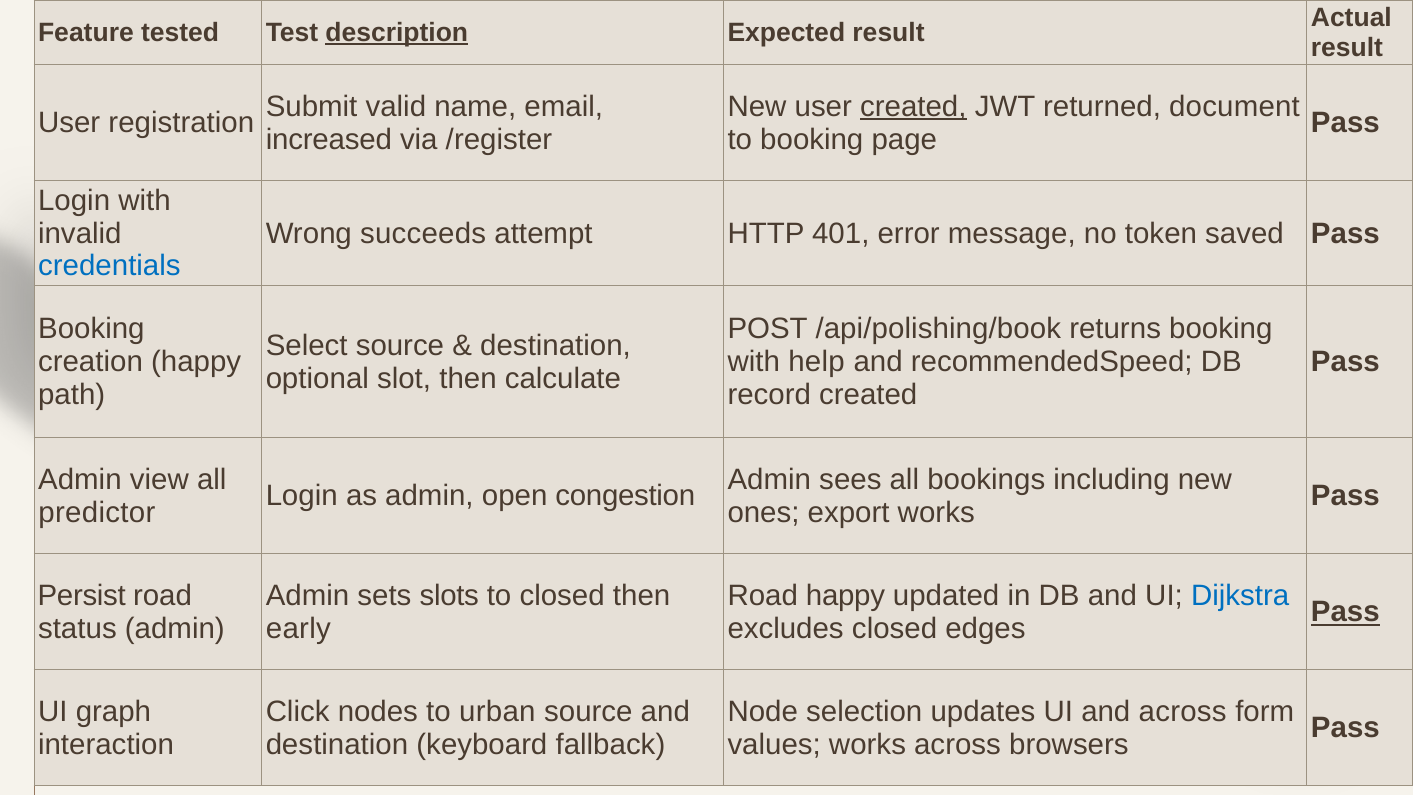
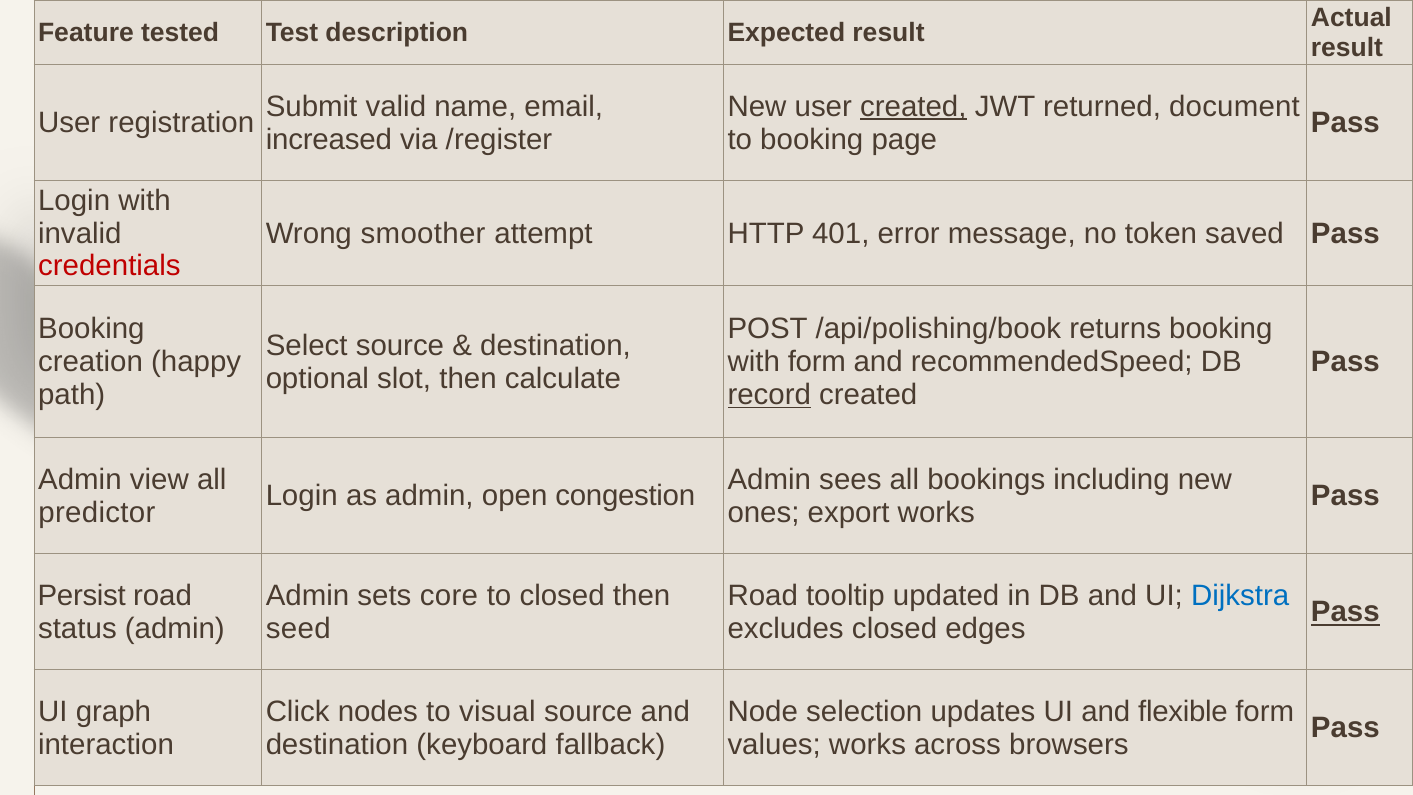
description underline: present -> none
succeeds: succeeds -> smoother
credentials colour: blue -> red
with help: help -> form
record underline: none -> present
slots: slots -> core
Road happy: happy -> tooltip
early: early -> seed
urban: urban -> visual
and across: across -> flexible
